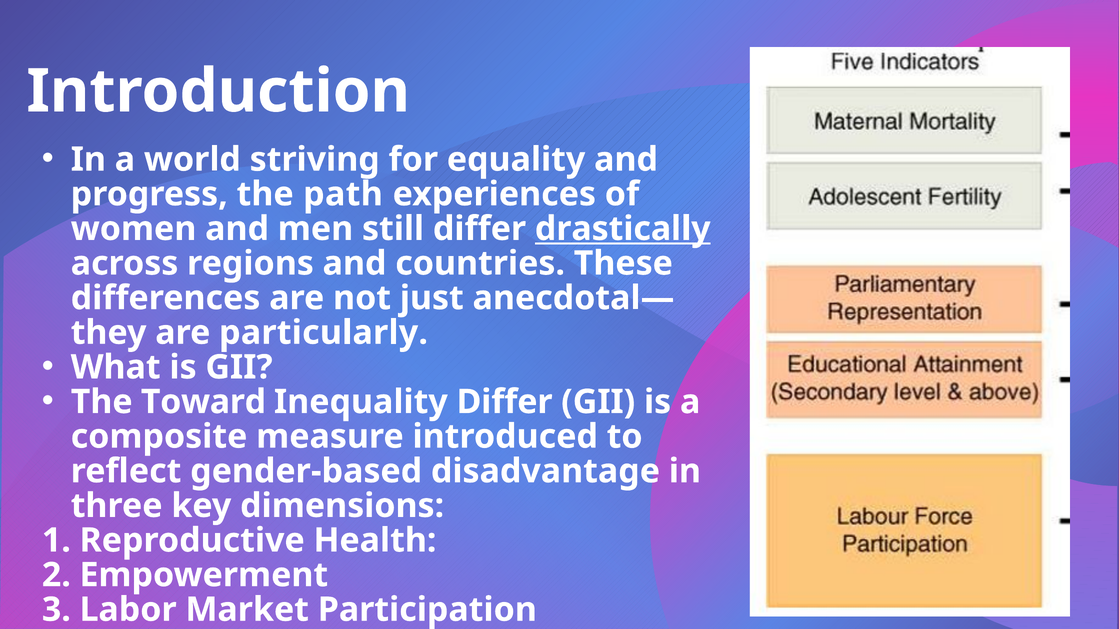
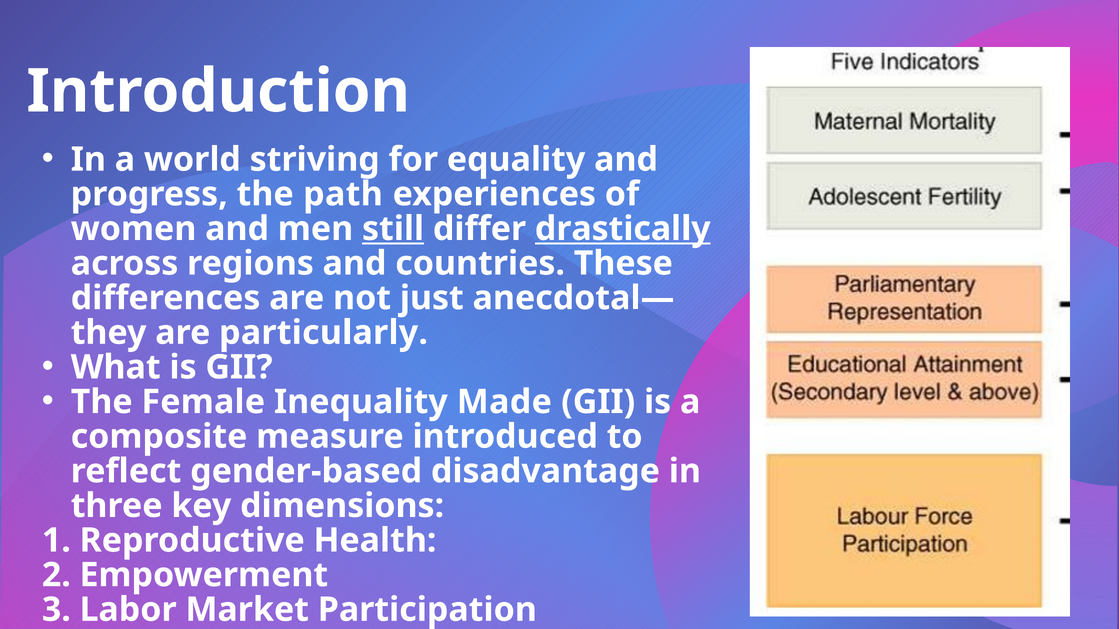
still underline: none -> present
Toward: Toward -> Female
Inequality Differ: Differ -> Made
